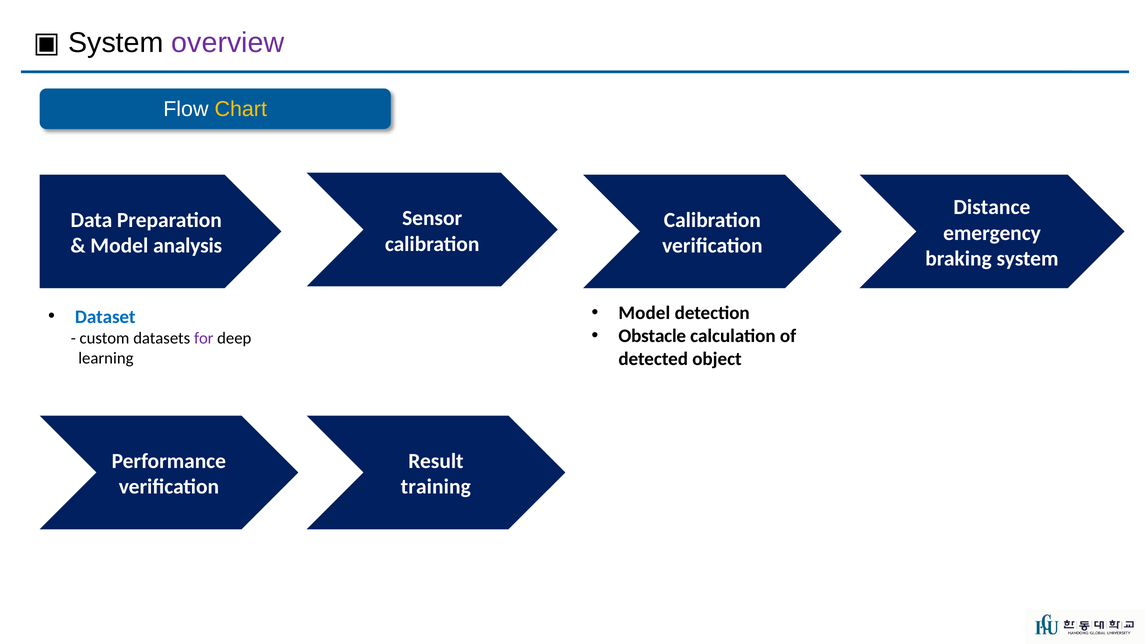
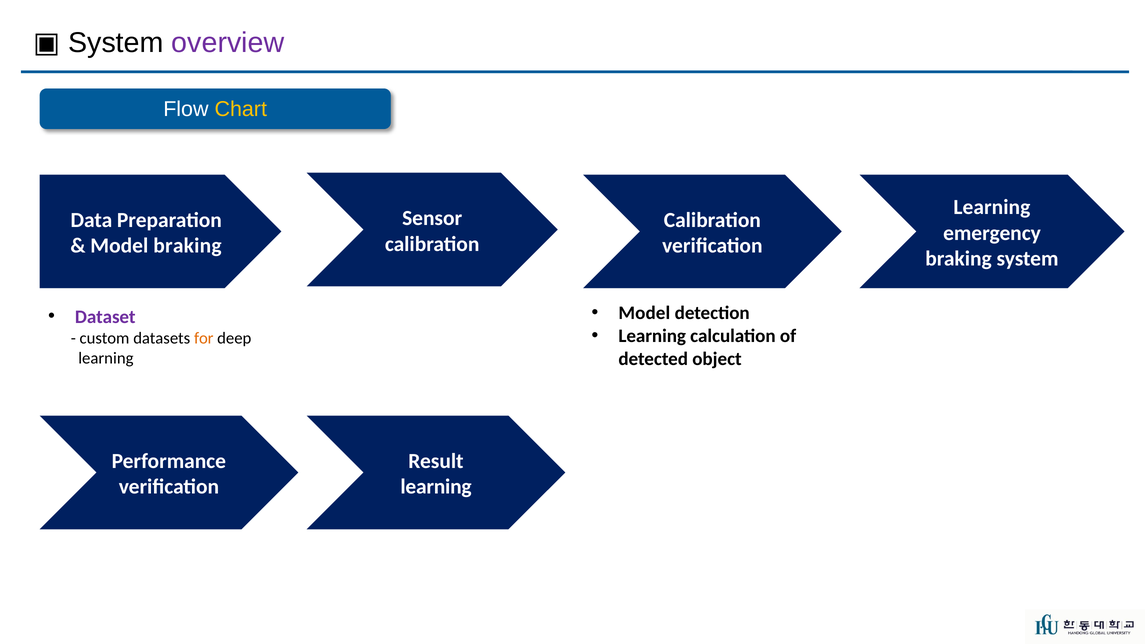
Distance at (992, 207): Distance -> Learning
Model analysis: analysis -> braking
Dataset colour: blue -> purple
Obstacle at (652, 336): Obstacle -> Learning
for colour: purple -> orange
training at (436, 487): training -> learning
